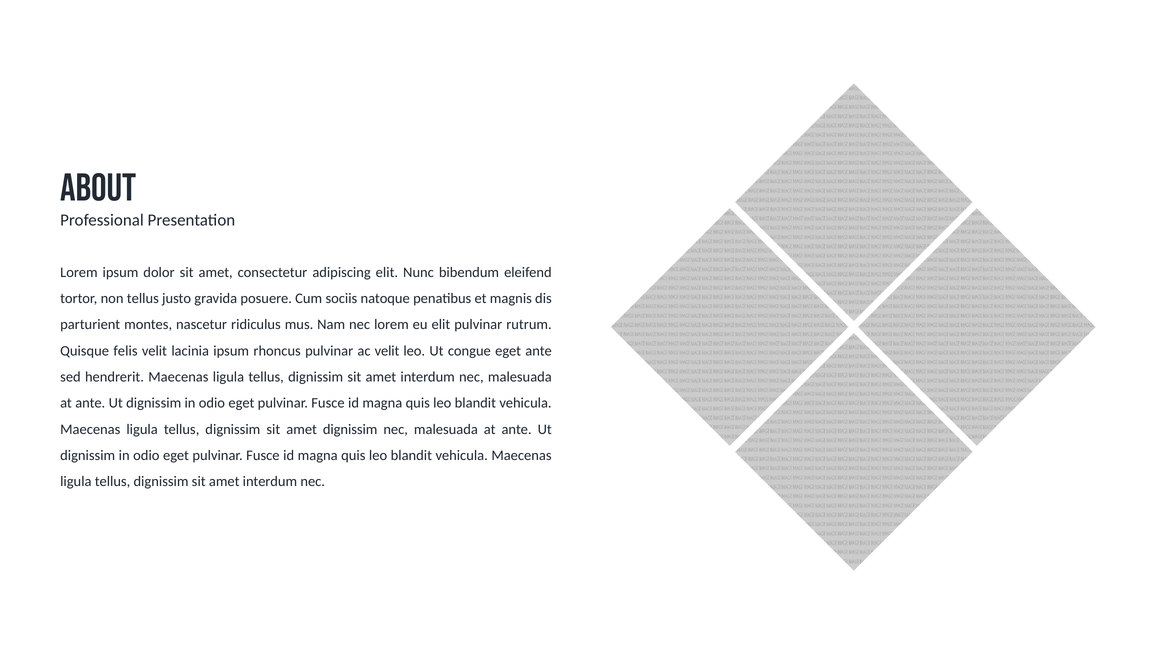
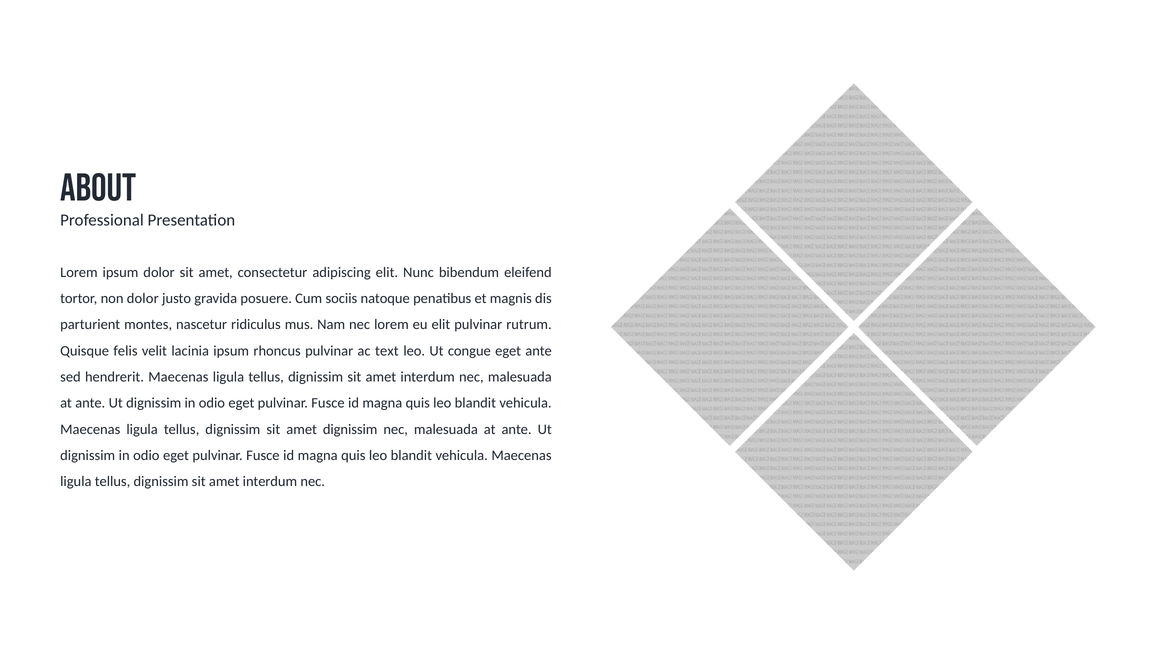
non tellus: tellus -> dolor
ac velit: velit -> text
